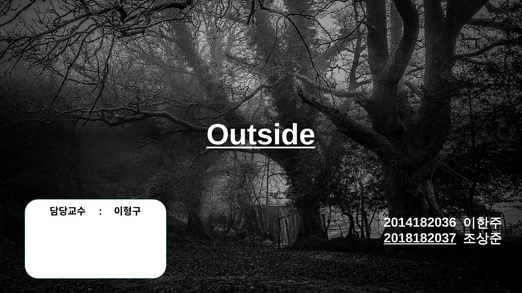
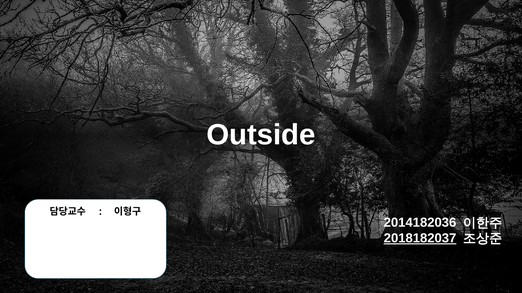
Outside underline: present -> none
